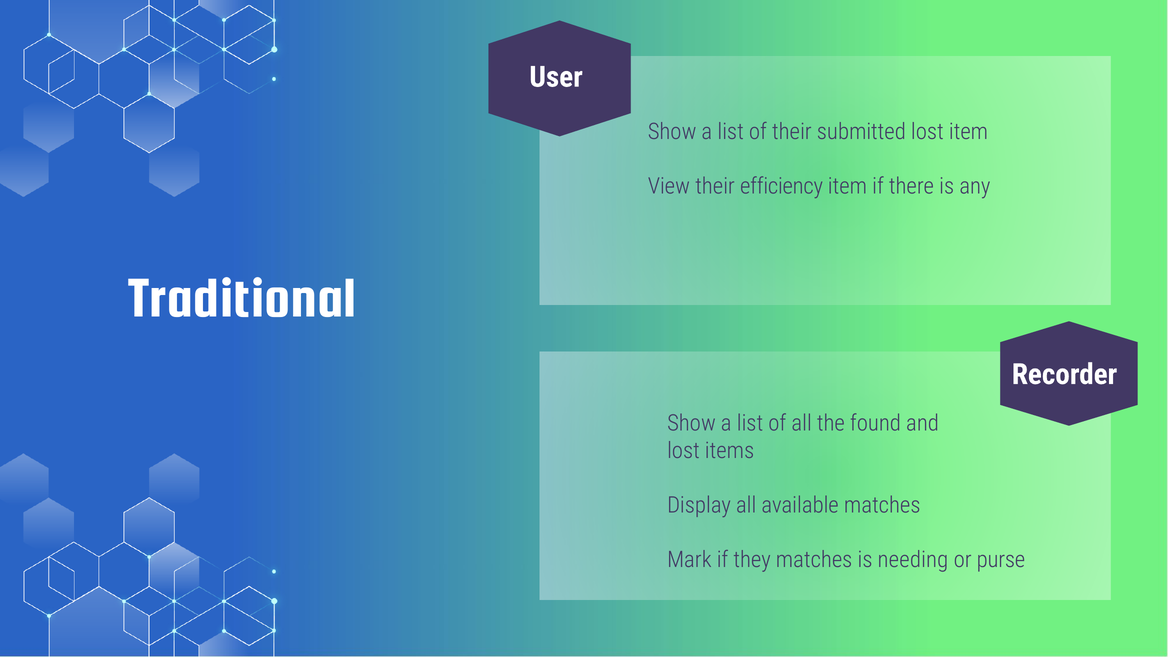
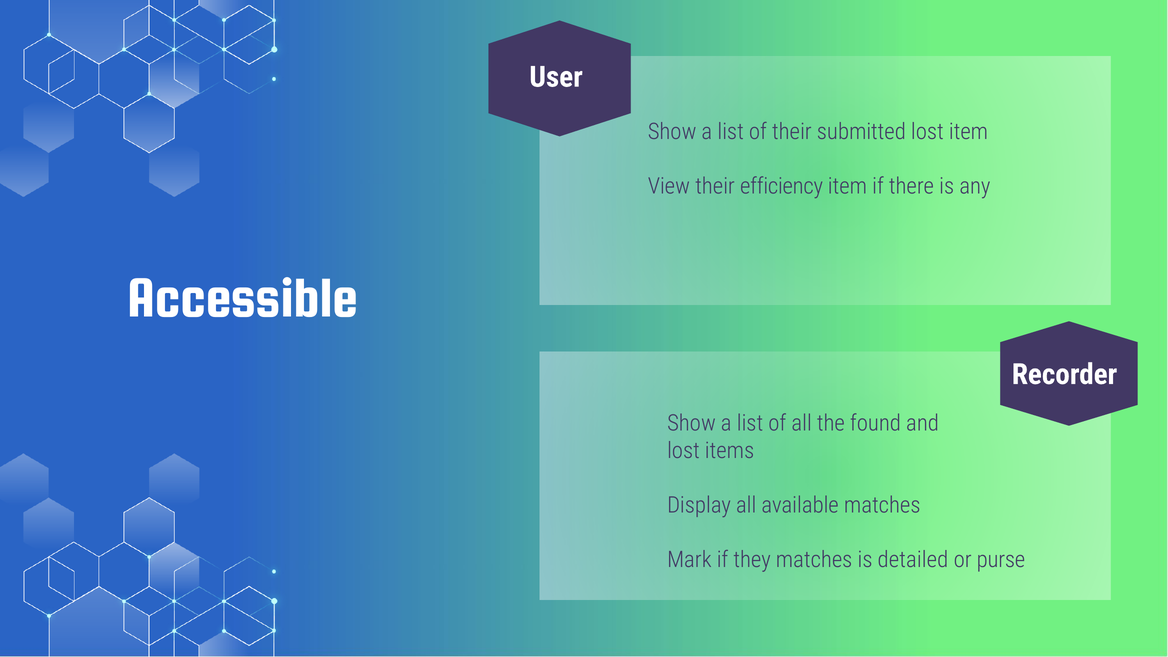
Traditional: Traditional -> Accessible
needing: needing -> detailed
